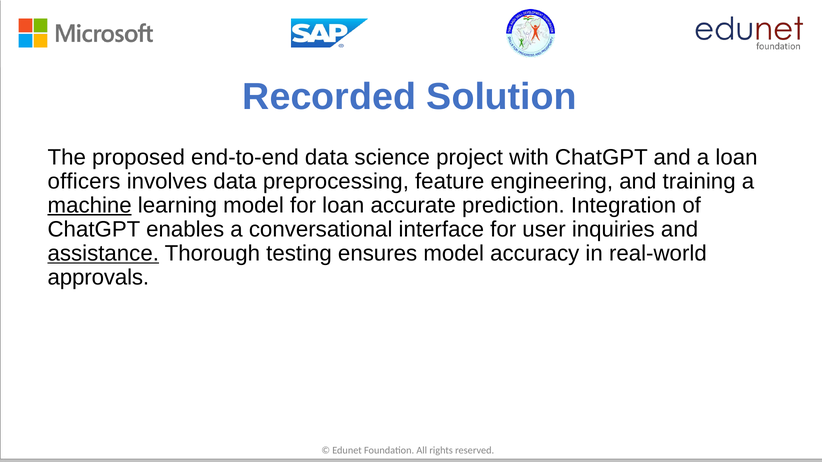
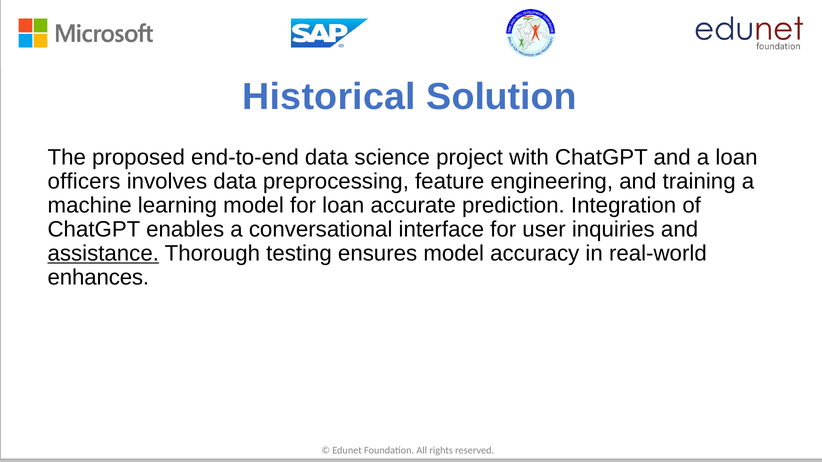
Recorded: Recorded -> Historical
machine underline: present -> none
approvals: approvals -> enhances
